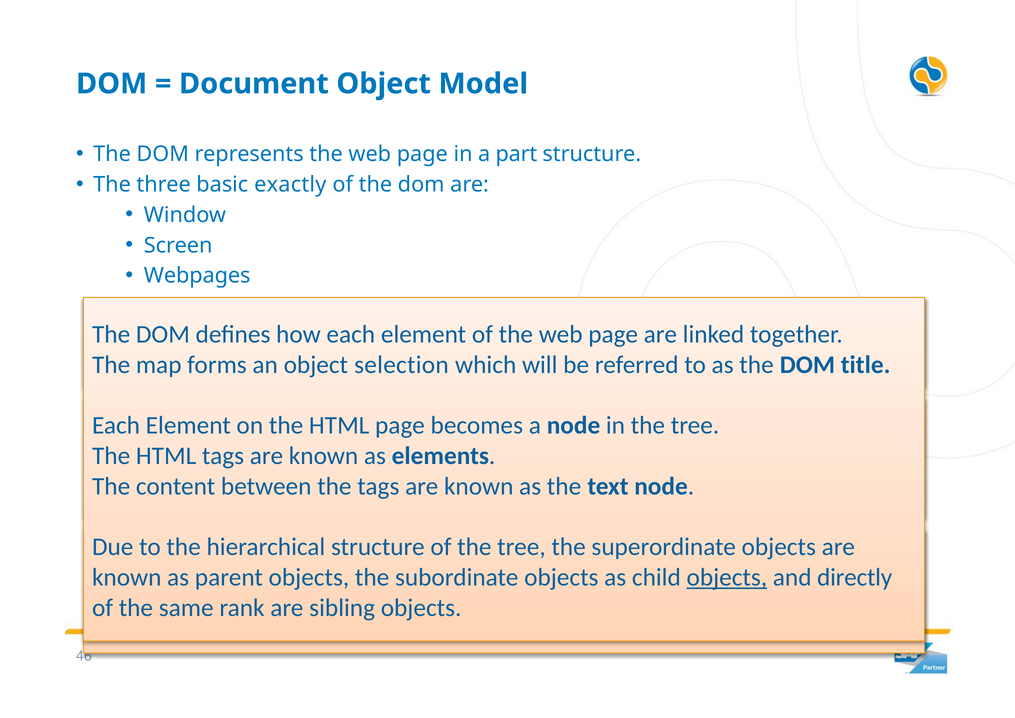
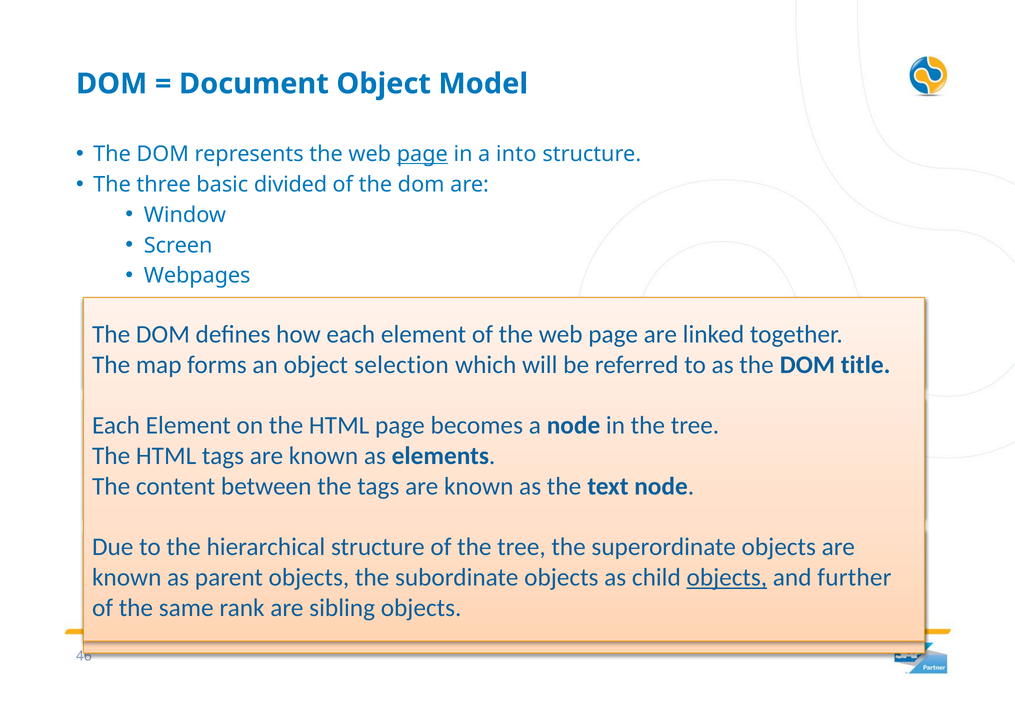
page at (422, 154) underline: none -> present
part: part -> into
exactly: exactly -> divided
directly: directly -> further
